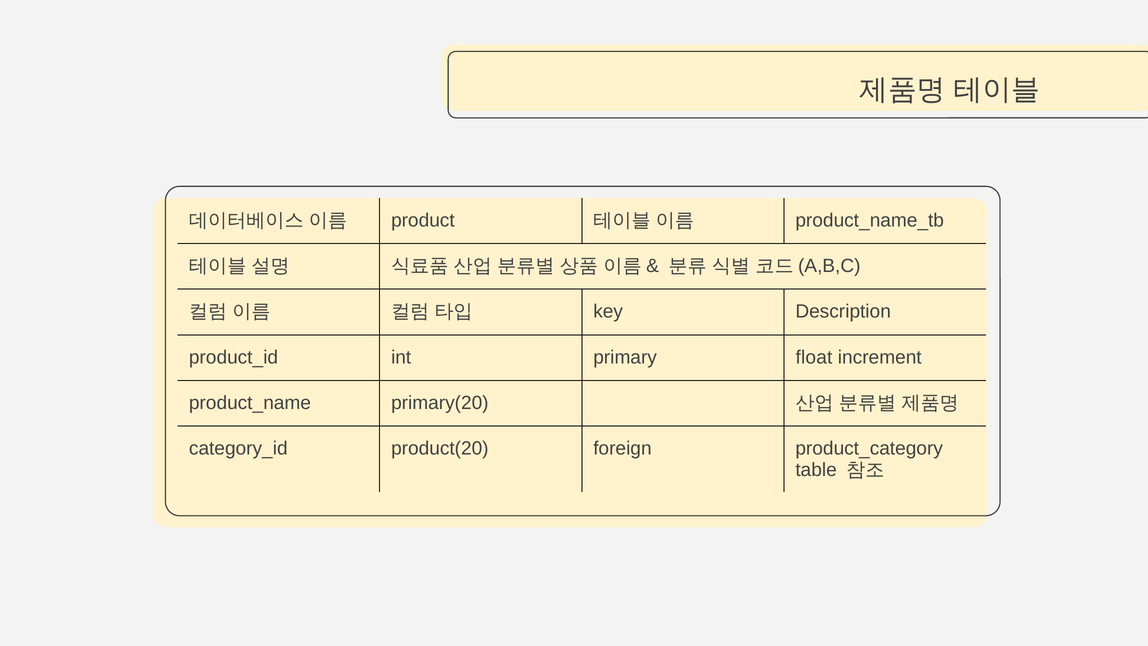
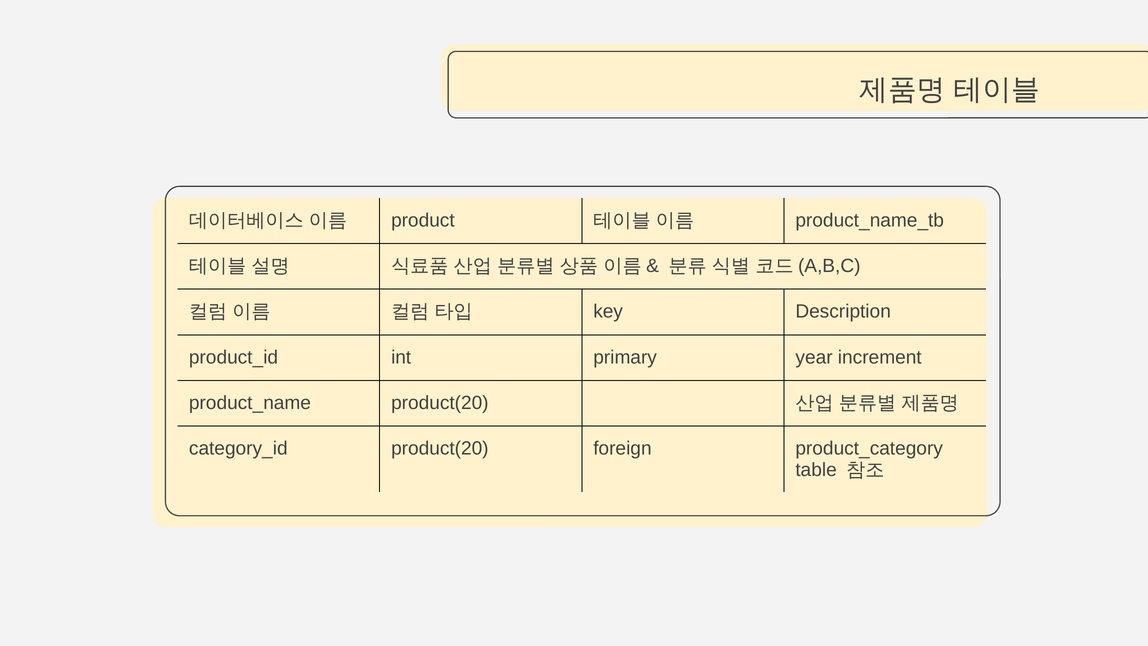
float: float -> year
primary(20 at (440, 403): primary(20 -> product(20
